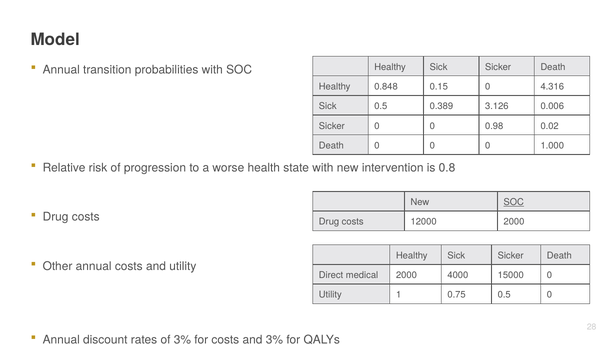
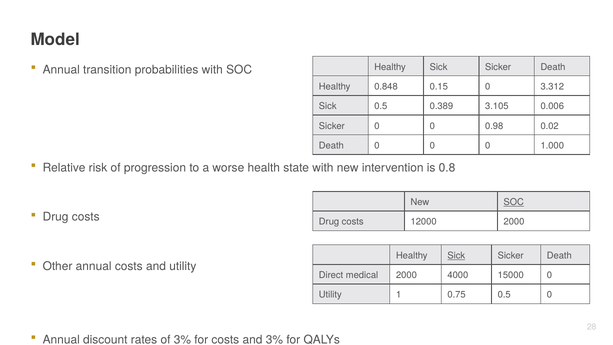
4.316: 4.316 -> 3.312
3.126: 3.126 -> 3.105
Sick at (456, 255) underline: none -> present
